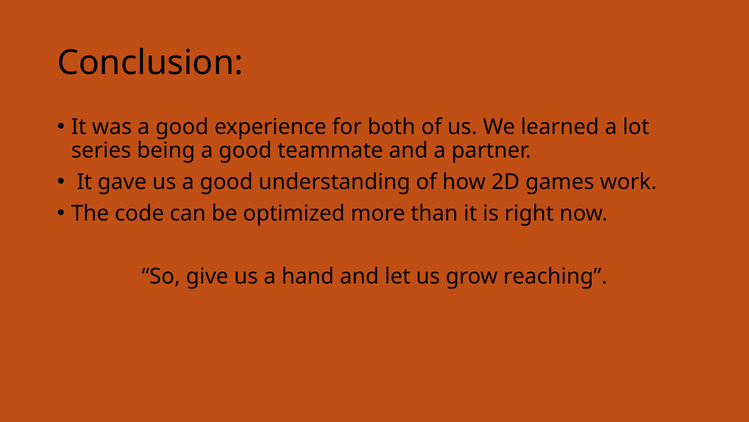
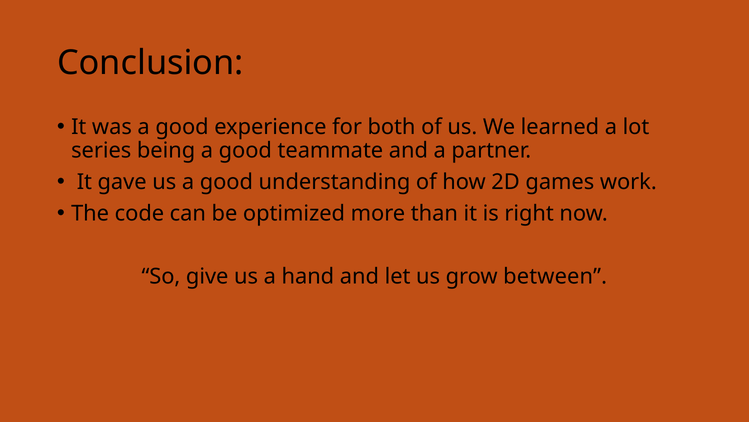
reaching: reaching -> between
